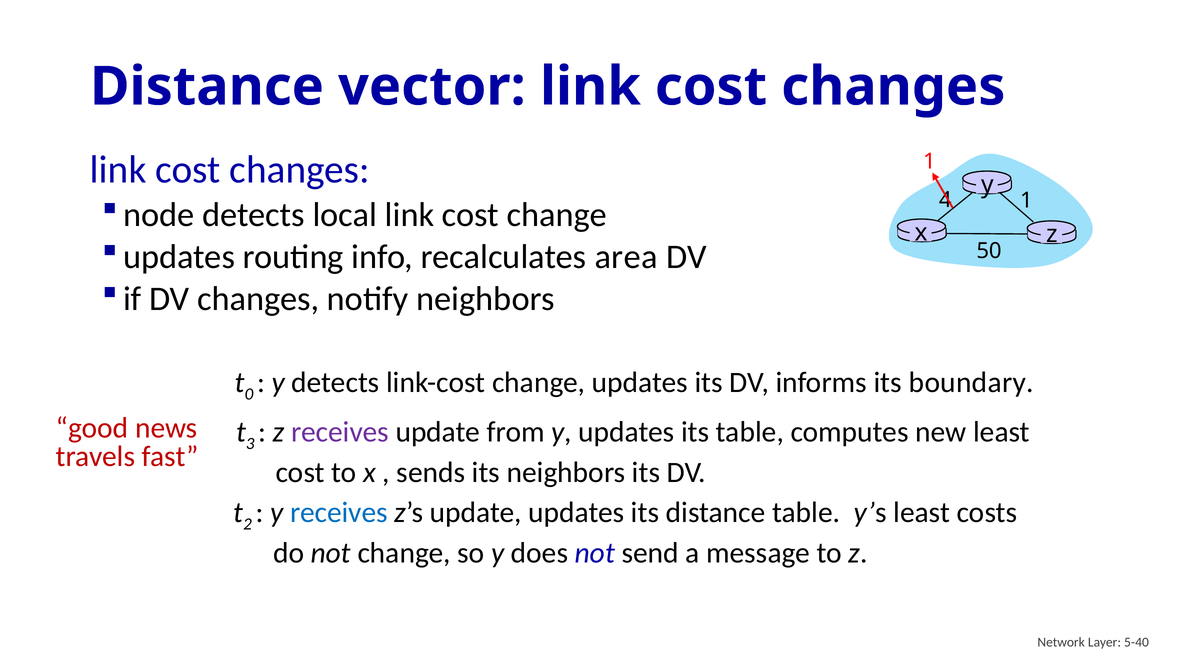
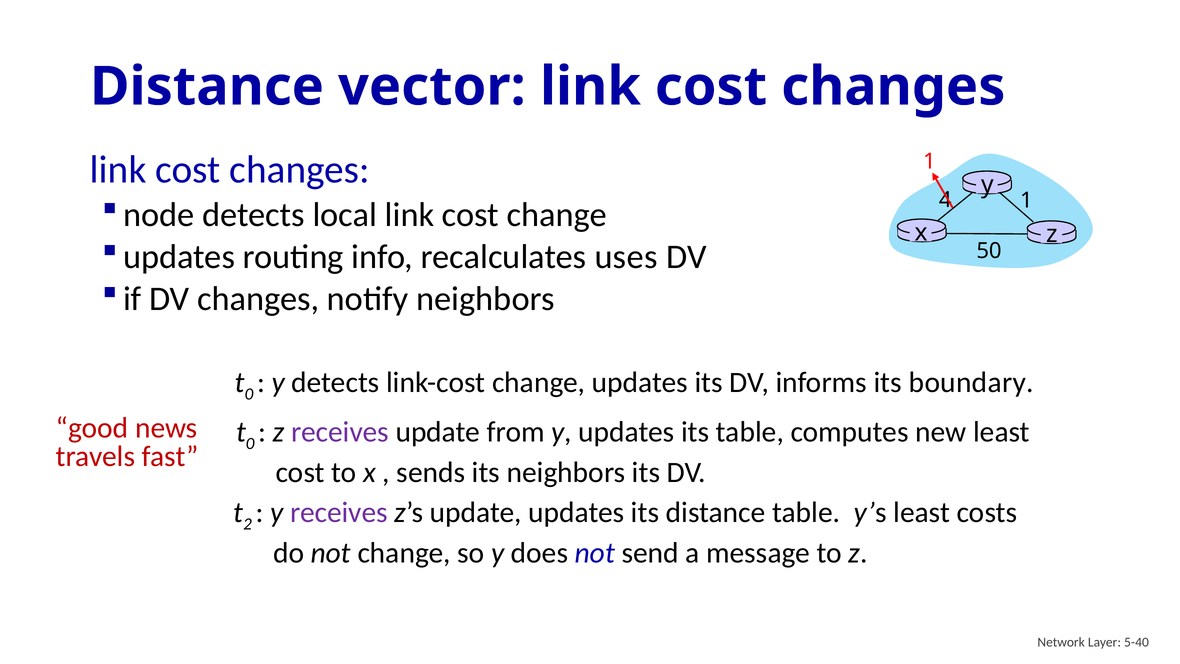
area: area -> uses
3 at (250, 443): 3 -> 0
receives at (339, 512) colour: blue -> purple
